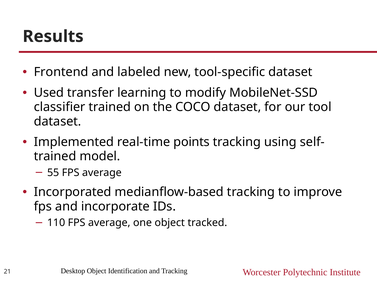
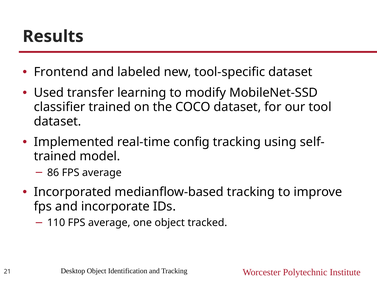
points: points -> config
55: 55 -> 86
